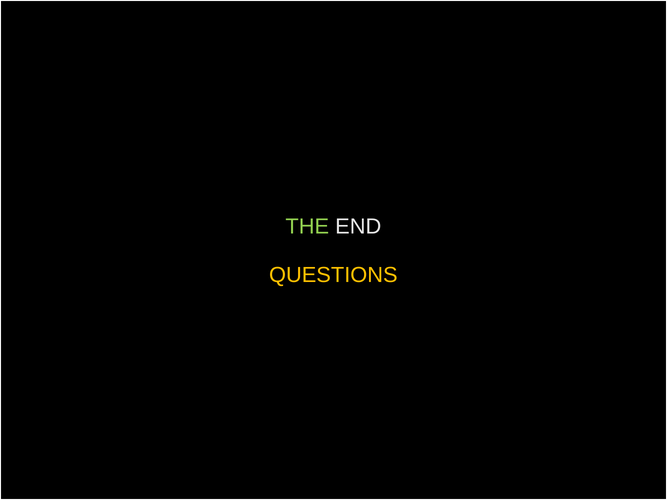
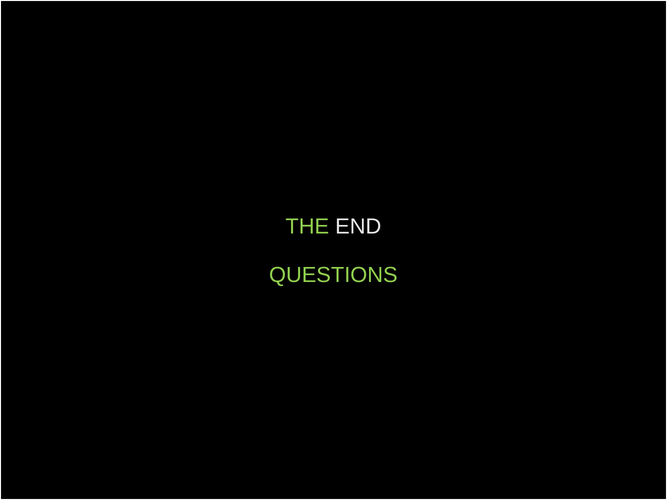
QUESTIONS colour: yellow -> light green
